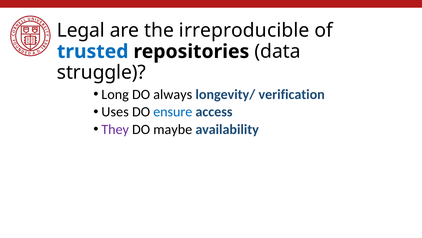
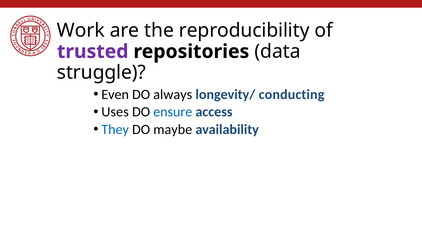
Legal: Legal -> Work
irreproducible: irreproducible -> reproducibility
trusted colour: blue -> purple
Long: Long -> Even
verification: verification -> conducting
They colour: purple -> blue
